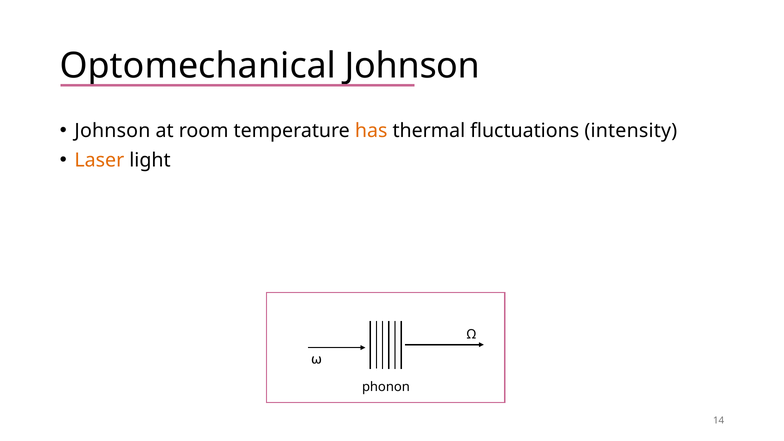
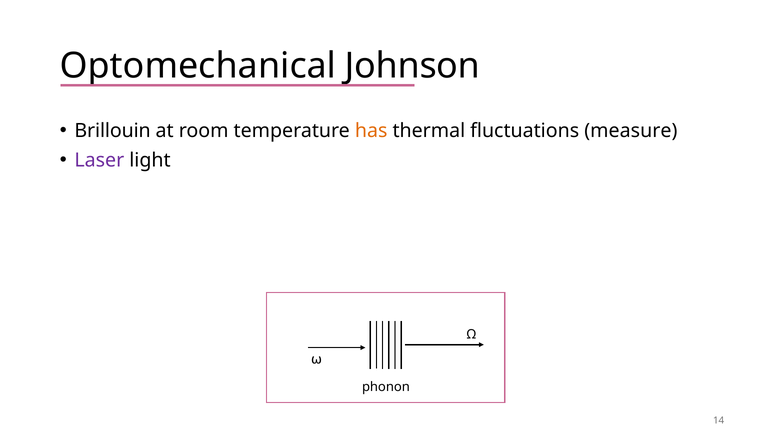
Johnson at (112, 131): Johnson -> Brillouin
intensity: intensity -> measure
Laser colour: orange -> purple
